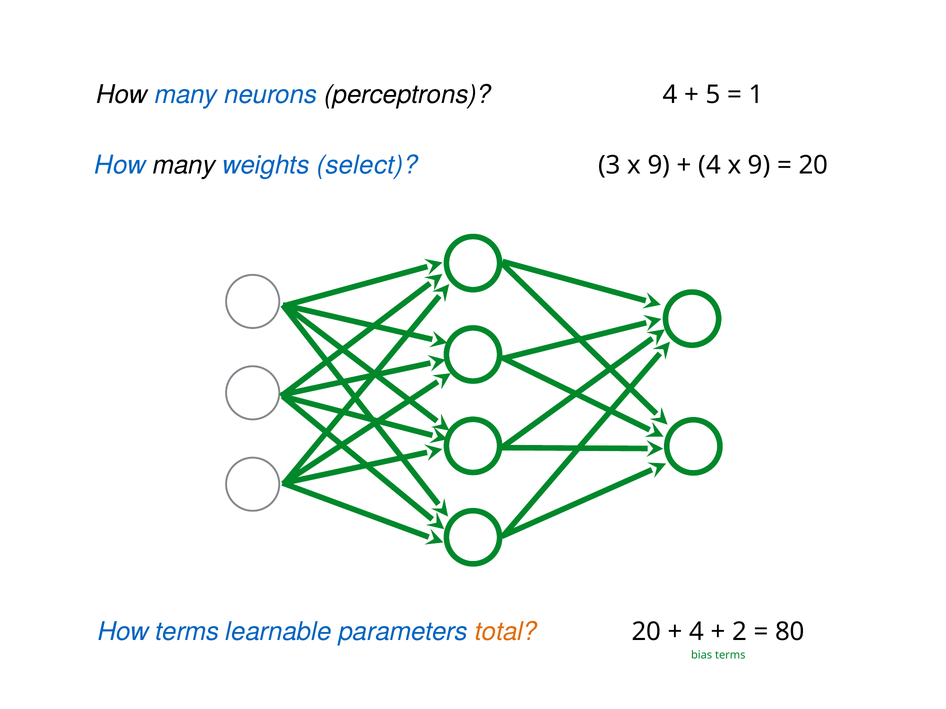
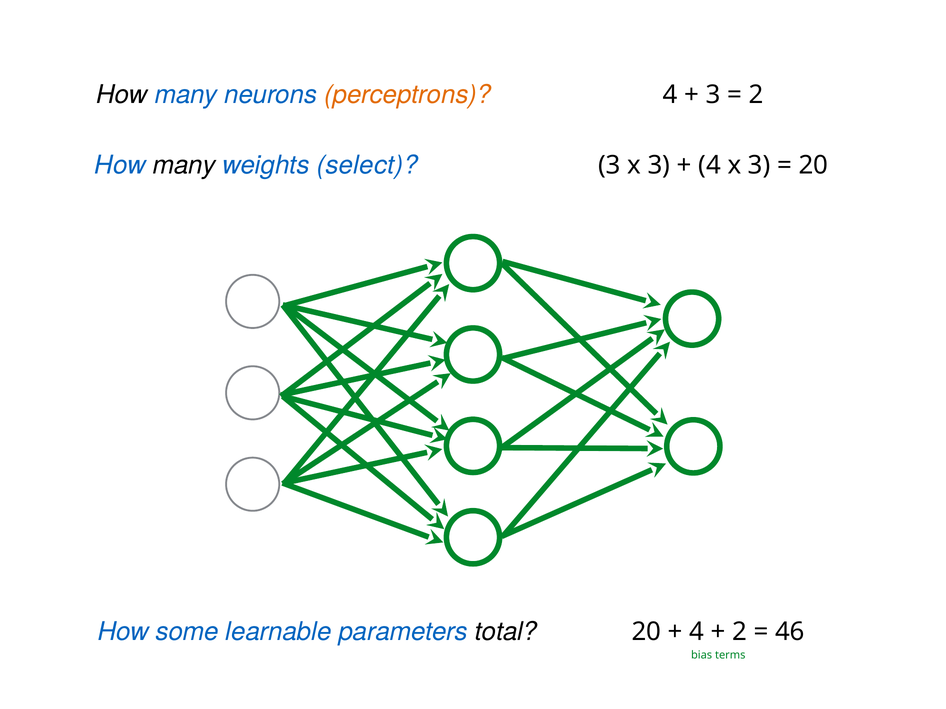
perceptrons colour: black -> orange
5 at (713, 95): 5 -> 3
1 at (756, 95): 1 -> 2
3 x 9: 9 -> 3
4 x 9: 9 -> 3
How terms: terms -> some
total colour: orange -> black
80: 80 -> 46
